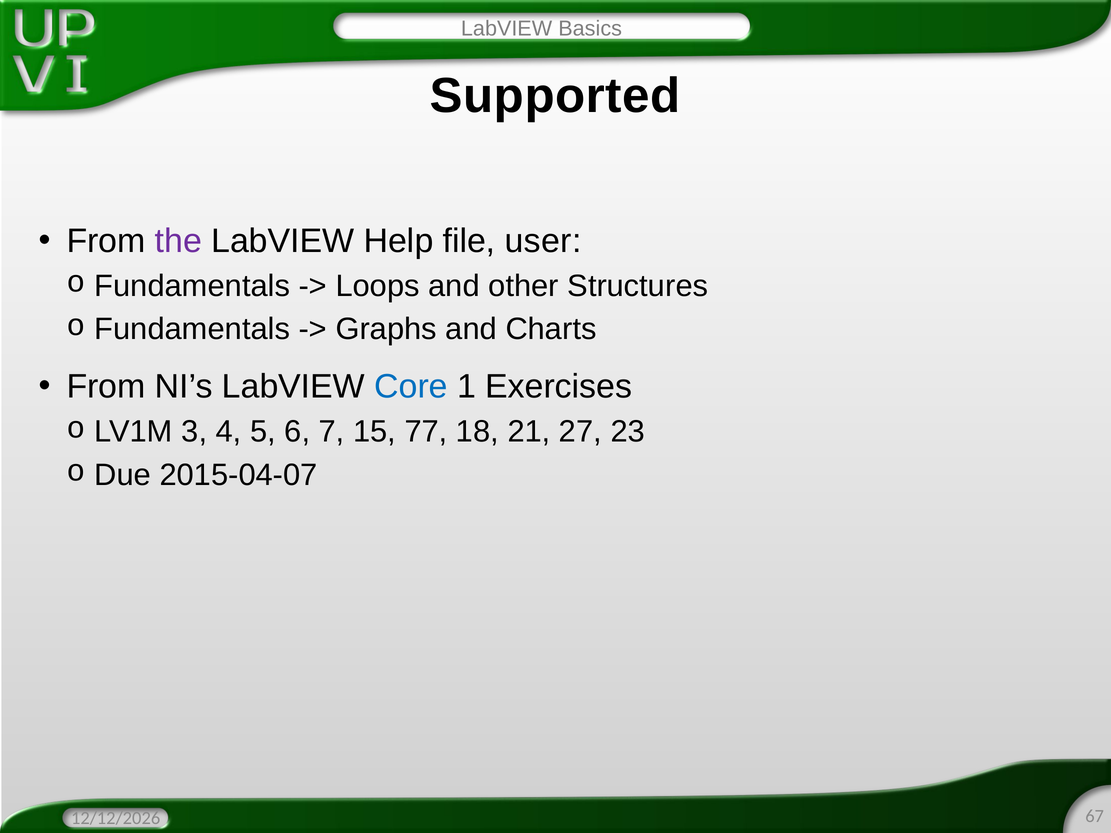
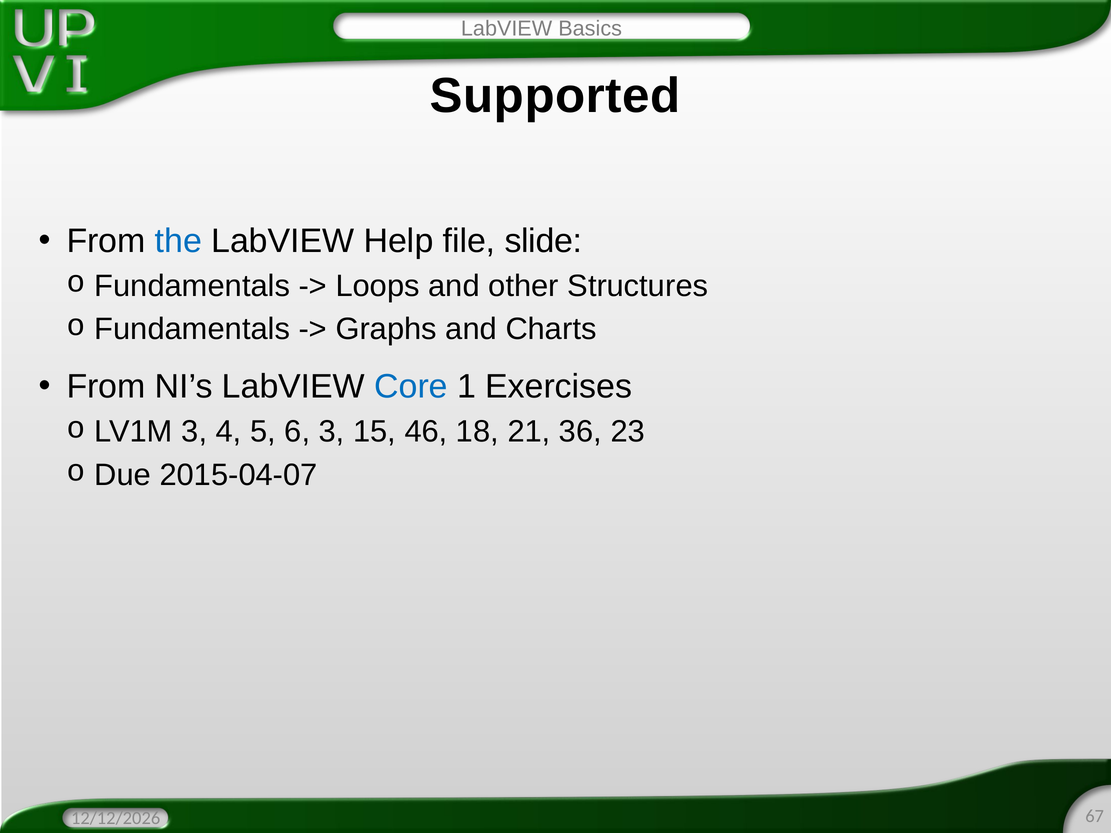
the colour: purple -> blue
user: user -> slide
6 7: 7 -> 3
77: 77 -> 46
27: 27 -> 36
